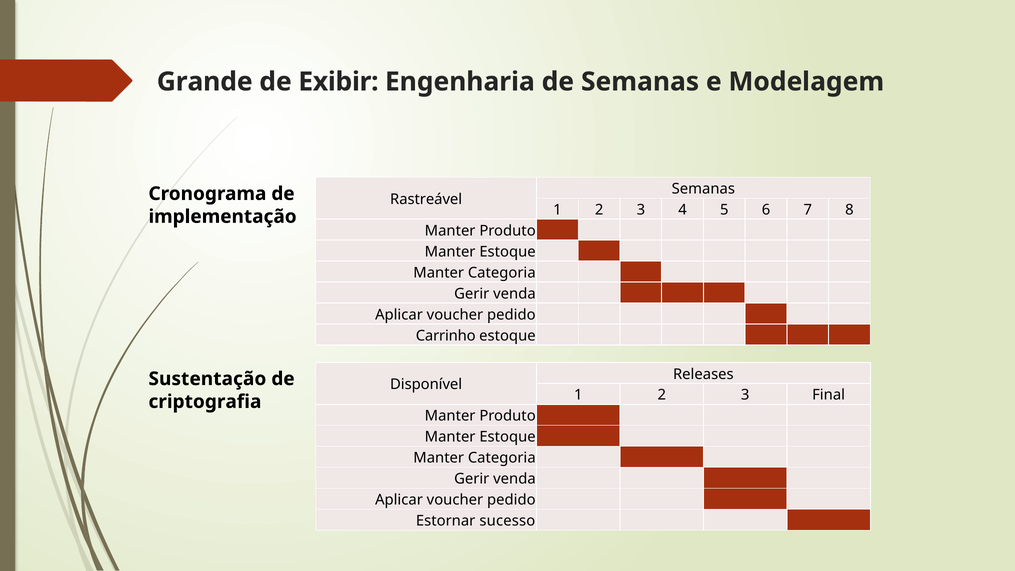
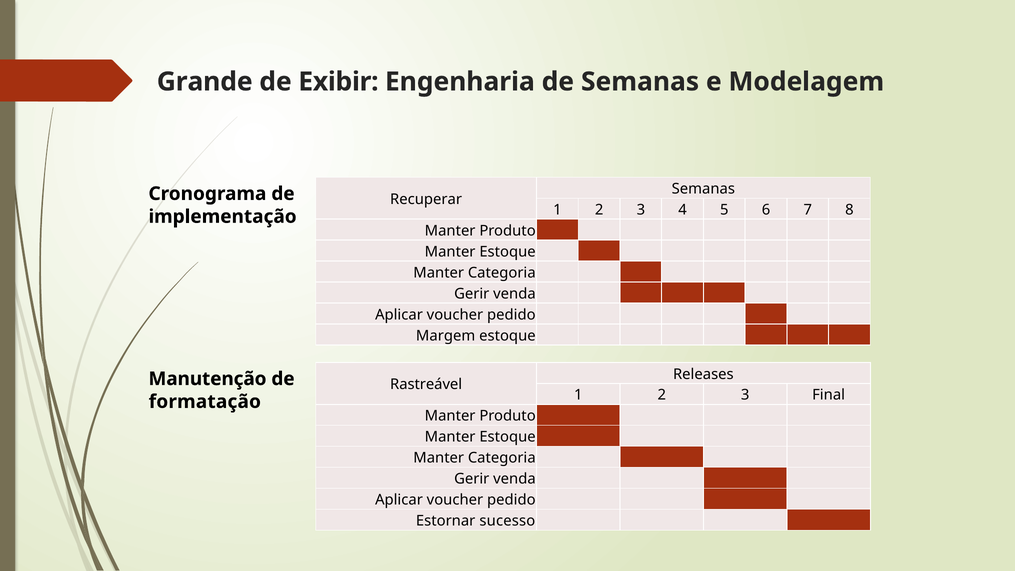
Rastreável: Rastreável -> Recuperar
Carrinho: Carrinho -> Margem
Sustentação: Sustentação -> Manutenção
Disponível: Disponível -> Rastreável
criptografia: criptografia -> formatação
